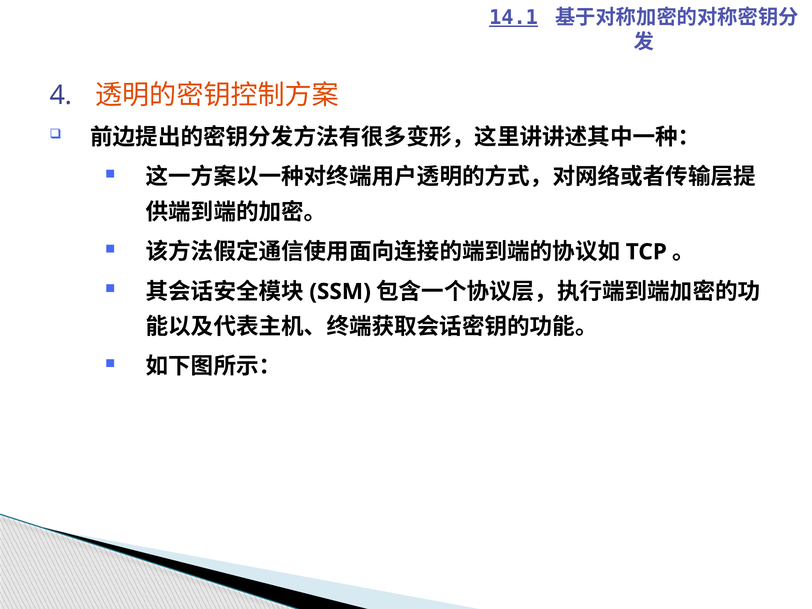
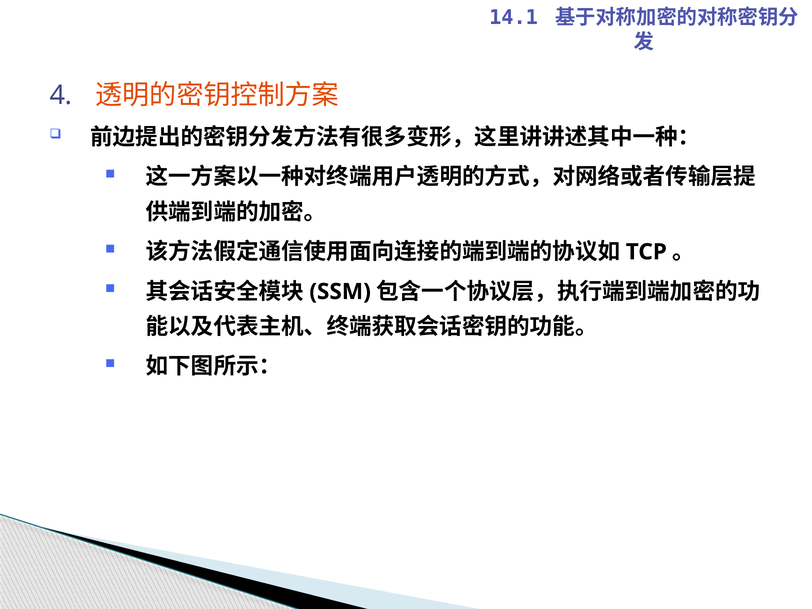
14.1 underline: present -> none
